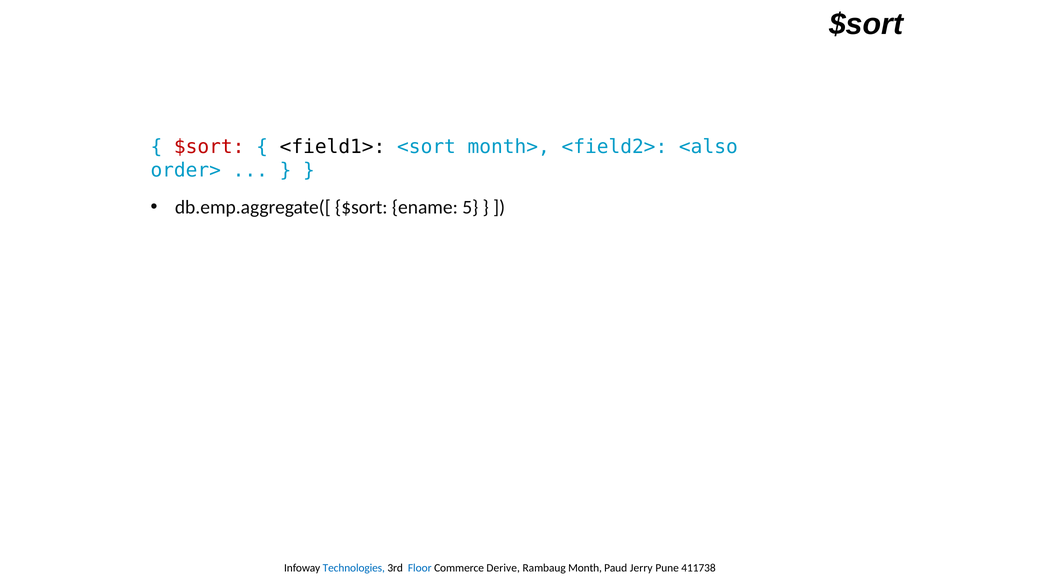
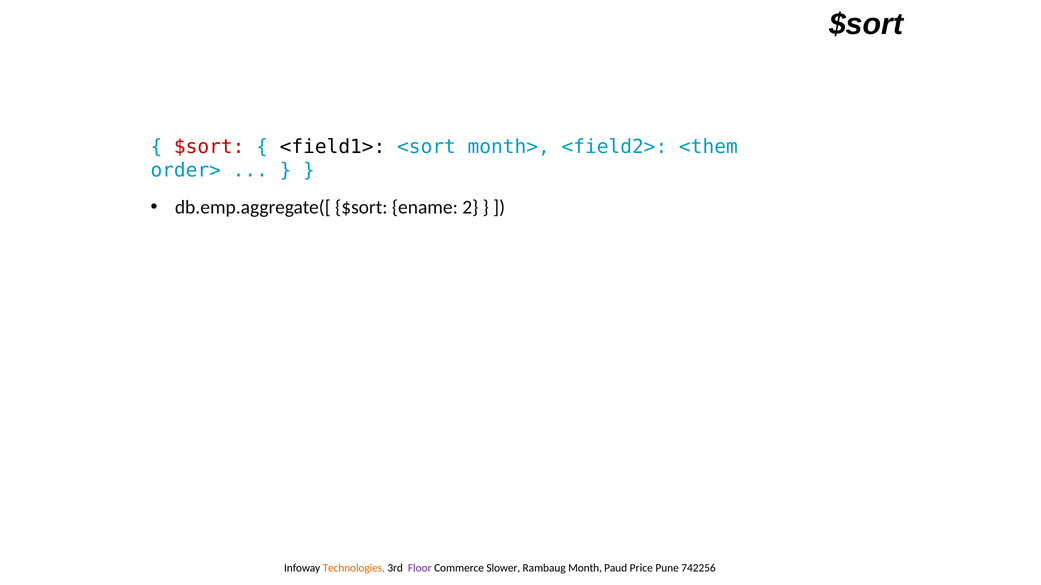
<also: <also -> <them
5: 5 -> 2
Technologies colour: blue -> orange
Floor colour: blue -> purple
Derive: Derive -> Slower
Jerry: Jerry -> Price
411738: 411738 -> 742256
